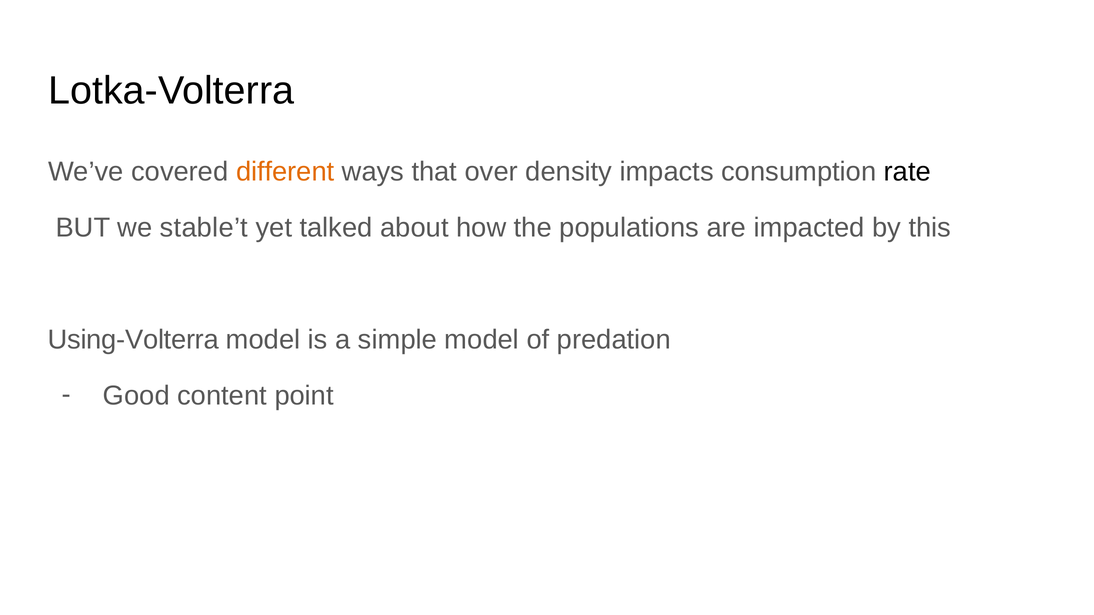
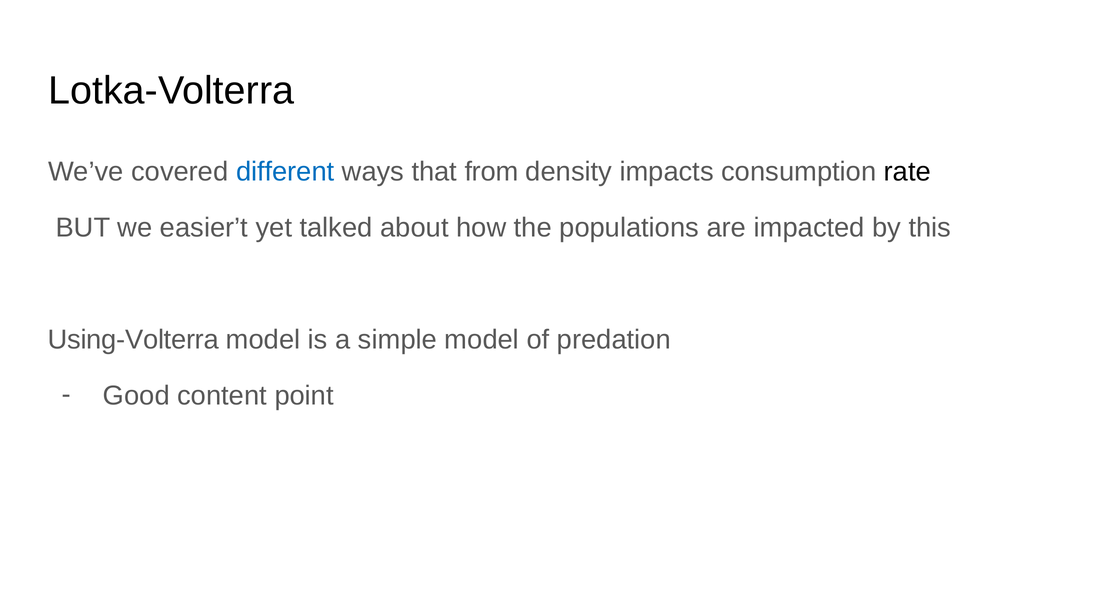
different colour: orange -> blue
over: over -> from
stable’t: stable’t -> easier’t
